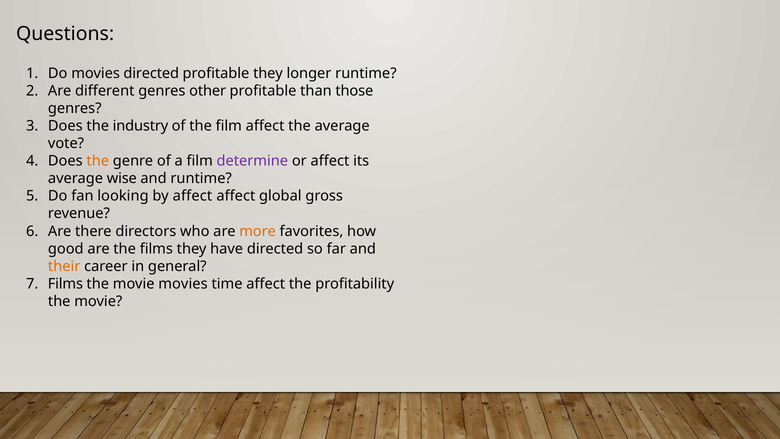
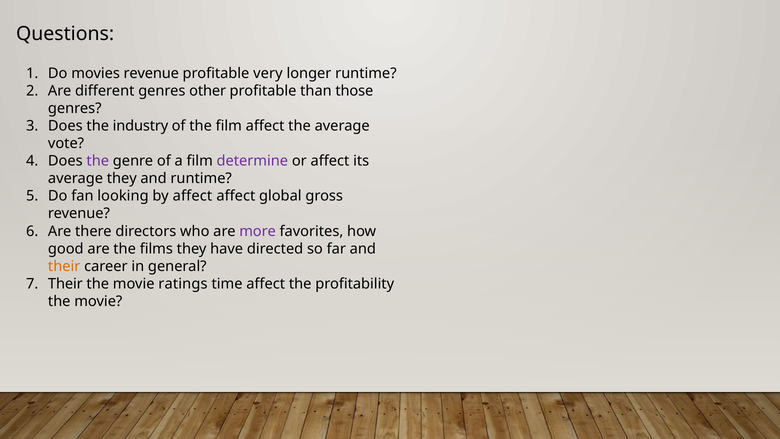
movies directed: directed -> revenue
profitable they: they -> very
the at (98, 161) colour: orange -> purple
average wise: wise -> they
more colour: orange -> purple
Films at (65, 284): Films -> Their
movie movies: movies -> ratings
